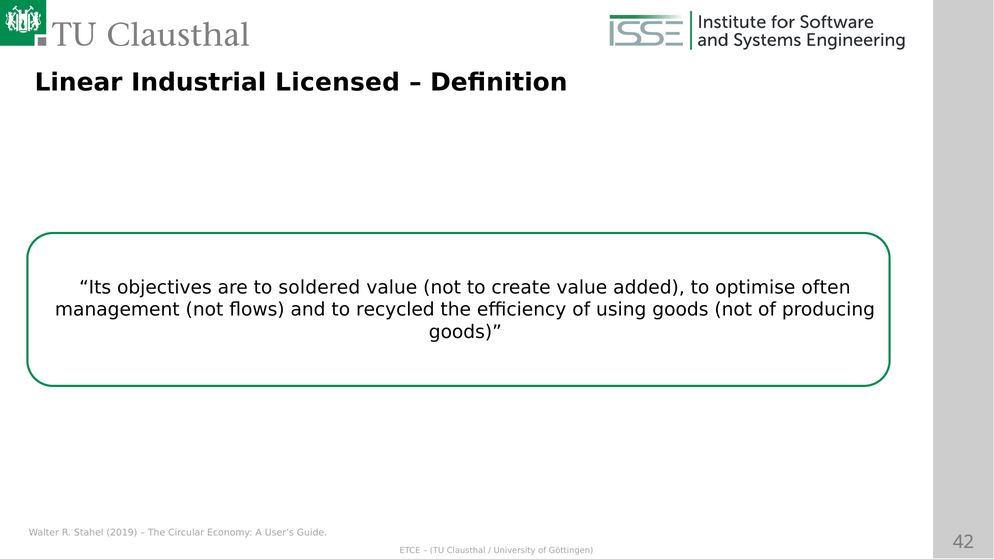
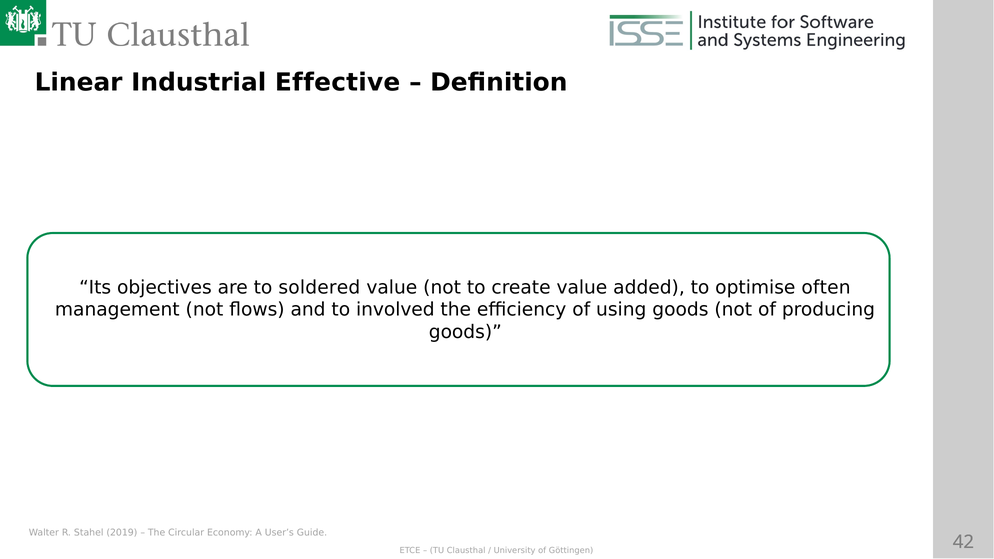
Licensed: Licensed -> Effective
recycled: recycled -> involved
